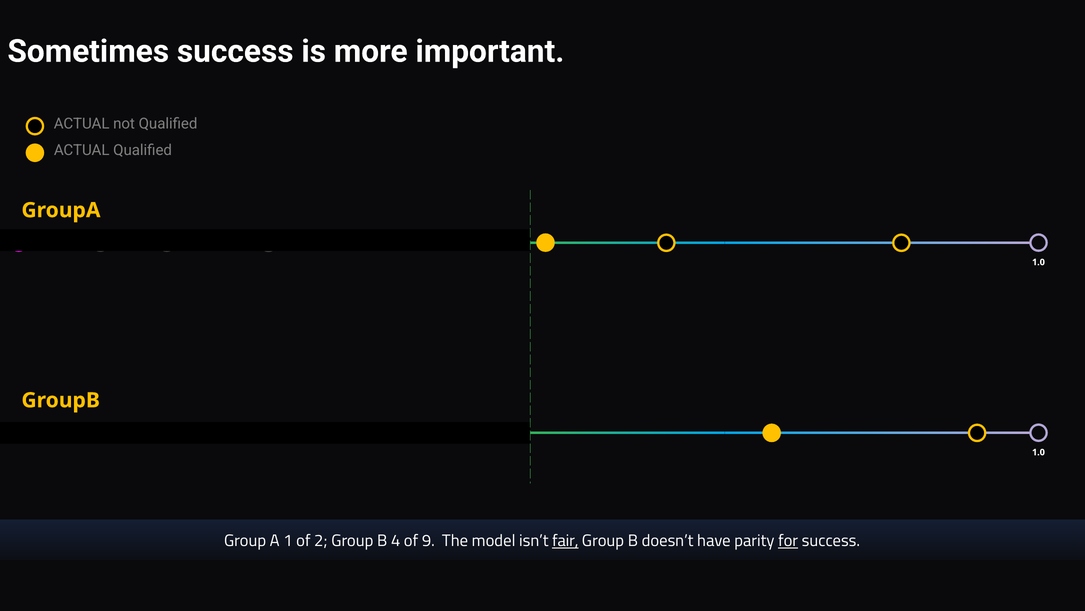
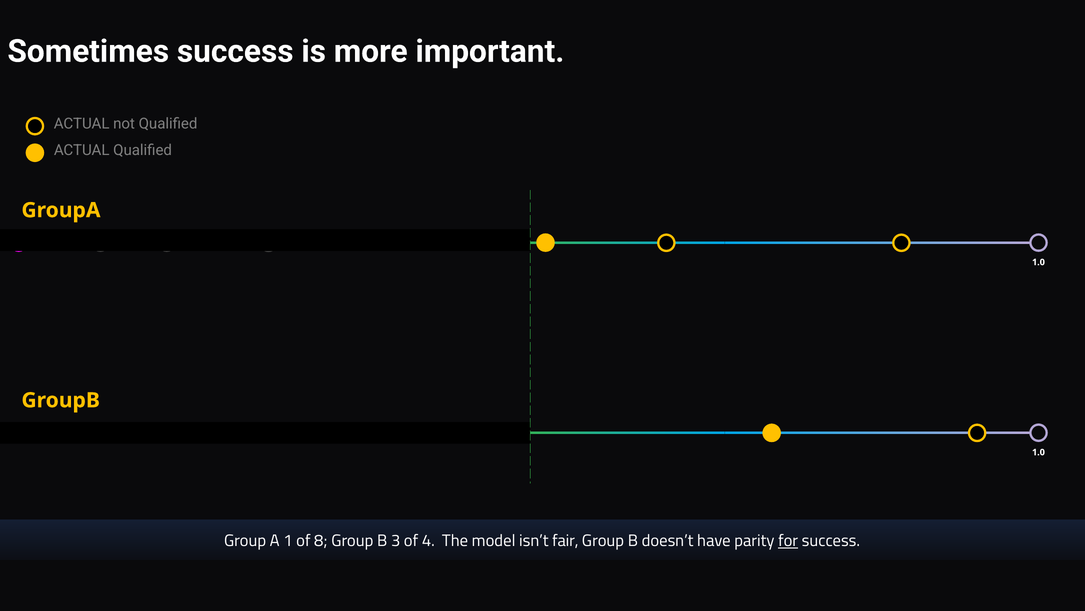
2: 2 -> 8
4: 4 -> 3
9: 9 -> 4
fair underline: present -> none
